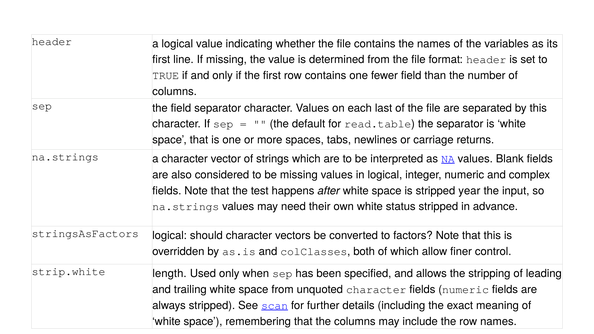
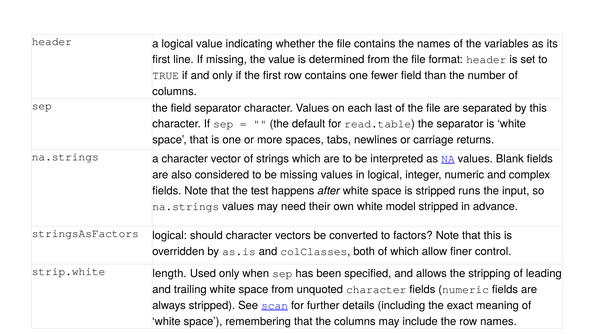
year: year -> runs
status: status -> model
